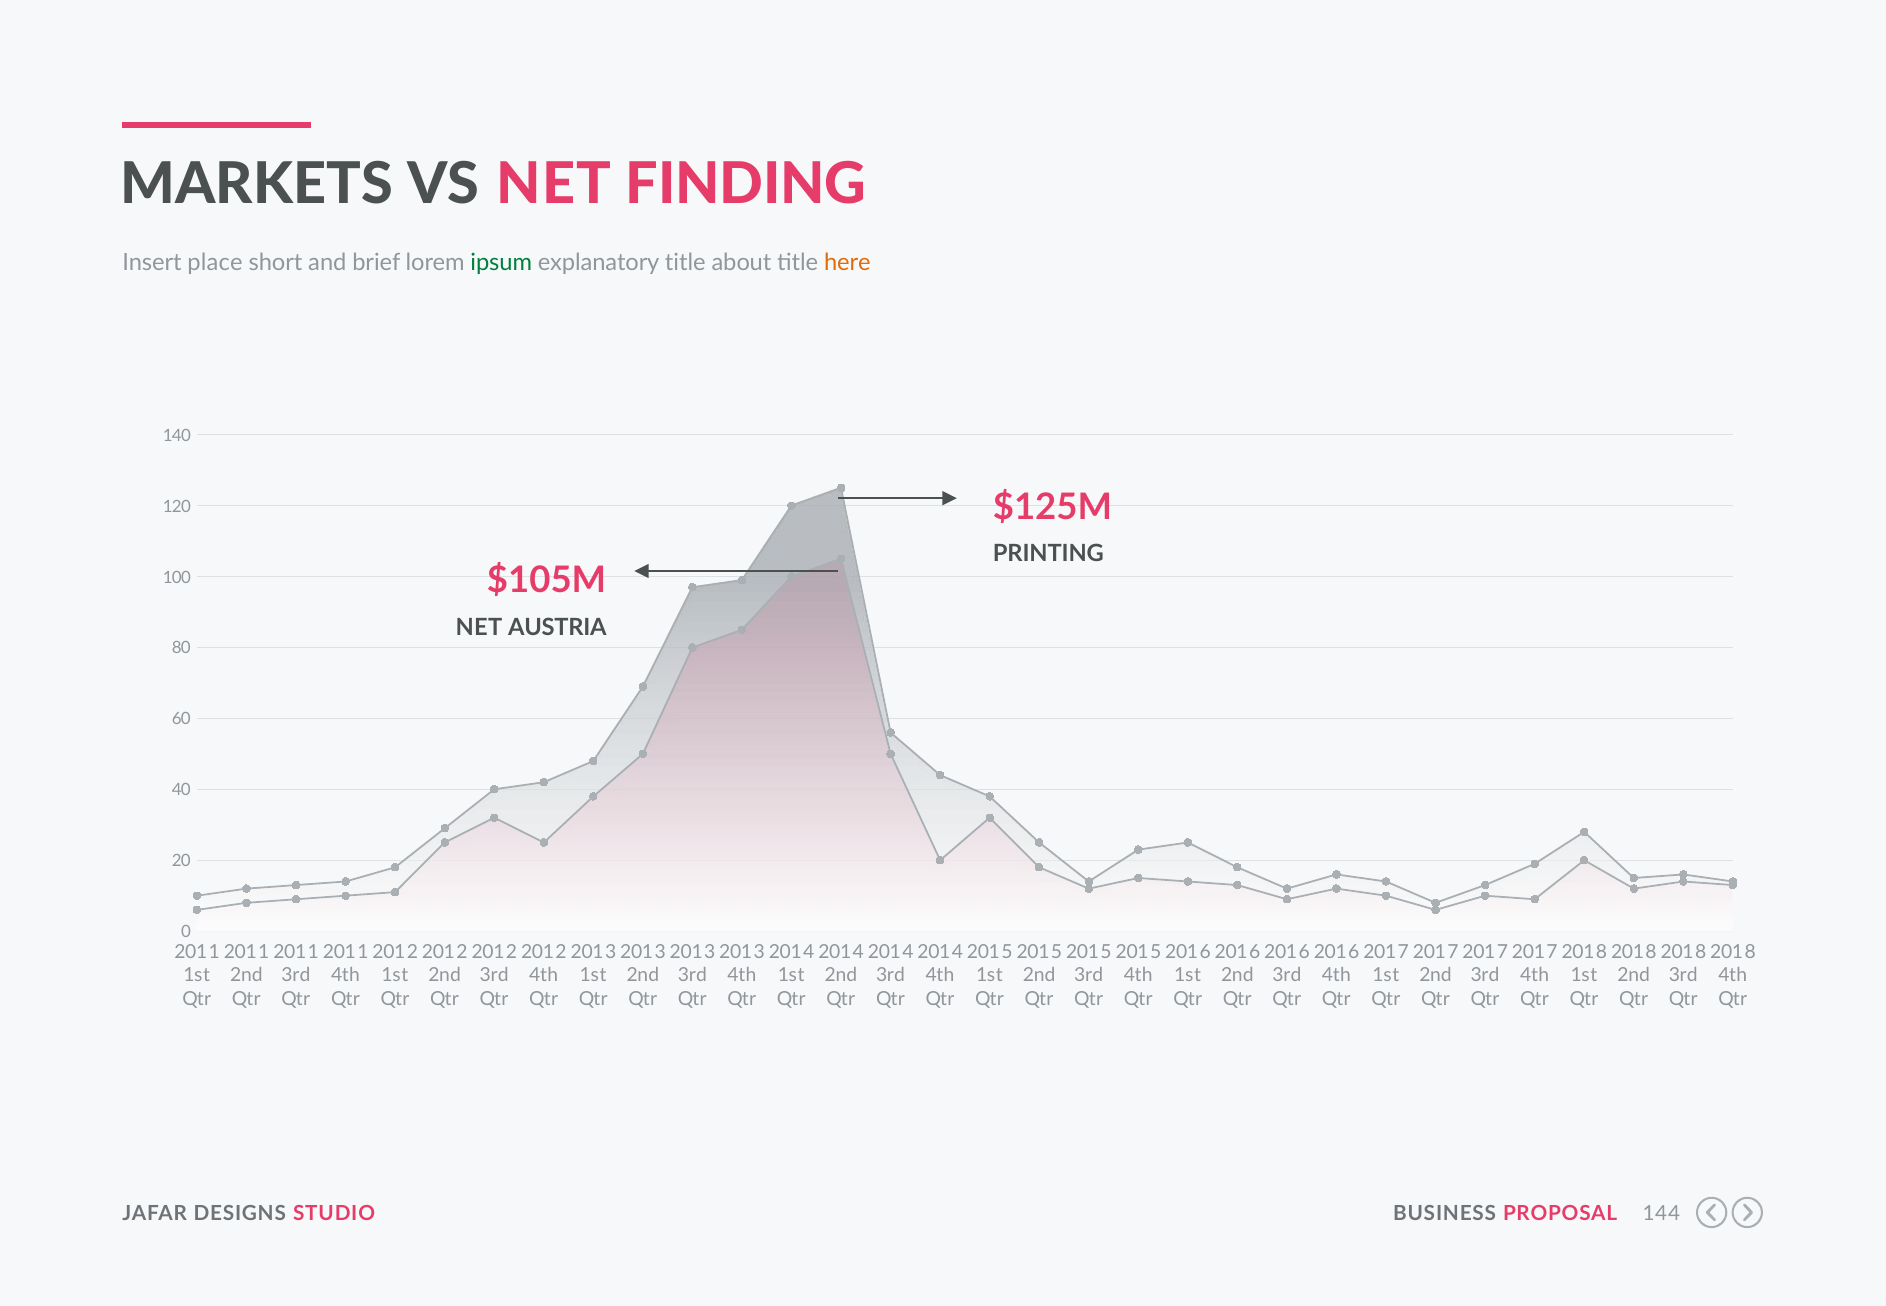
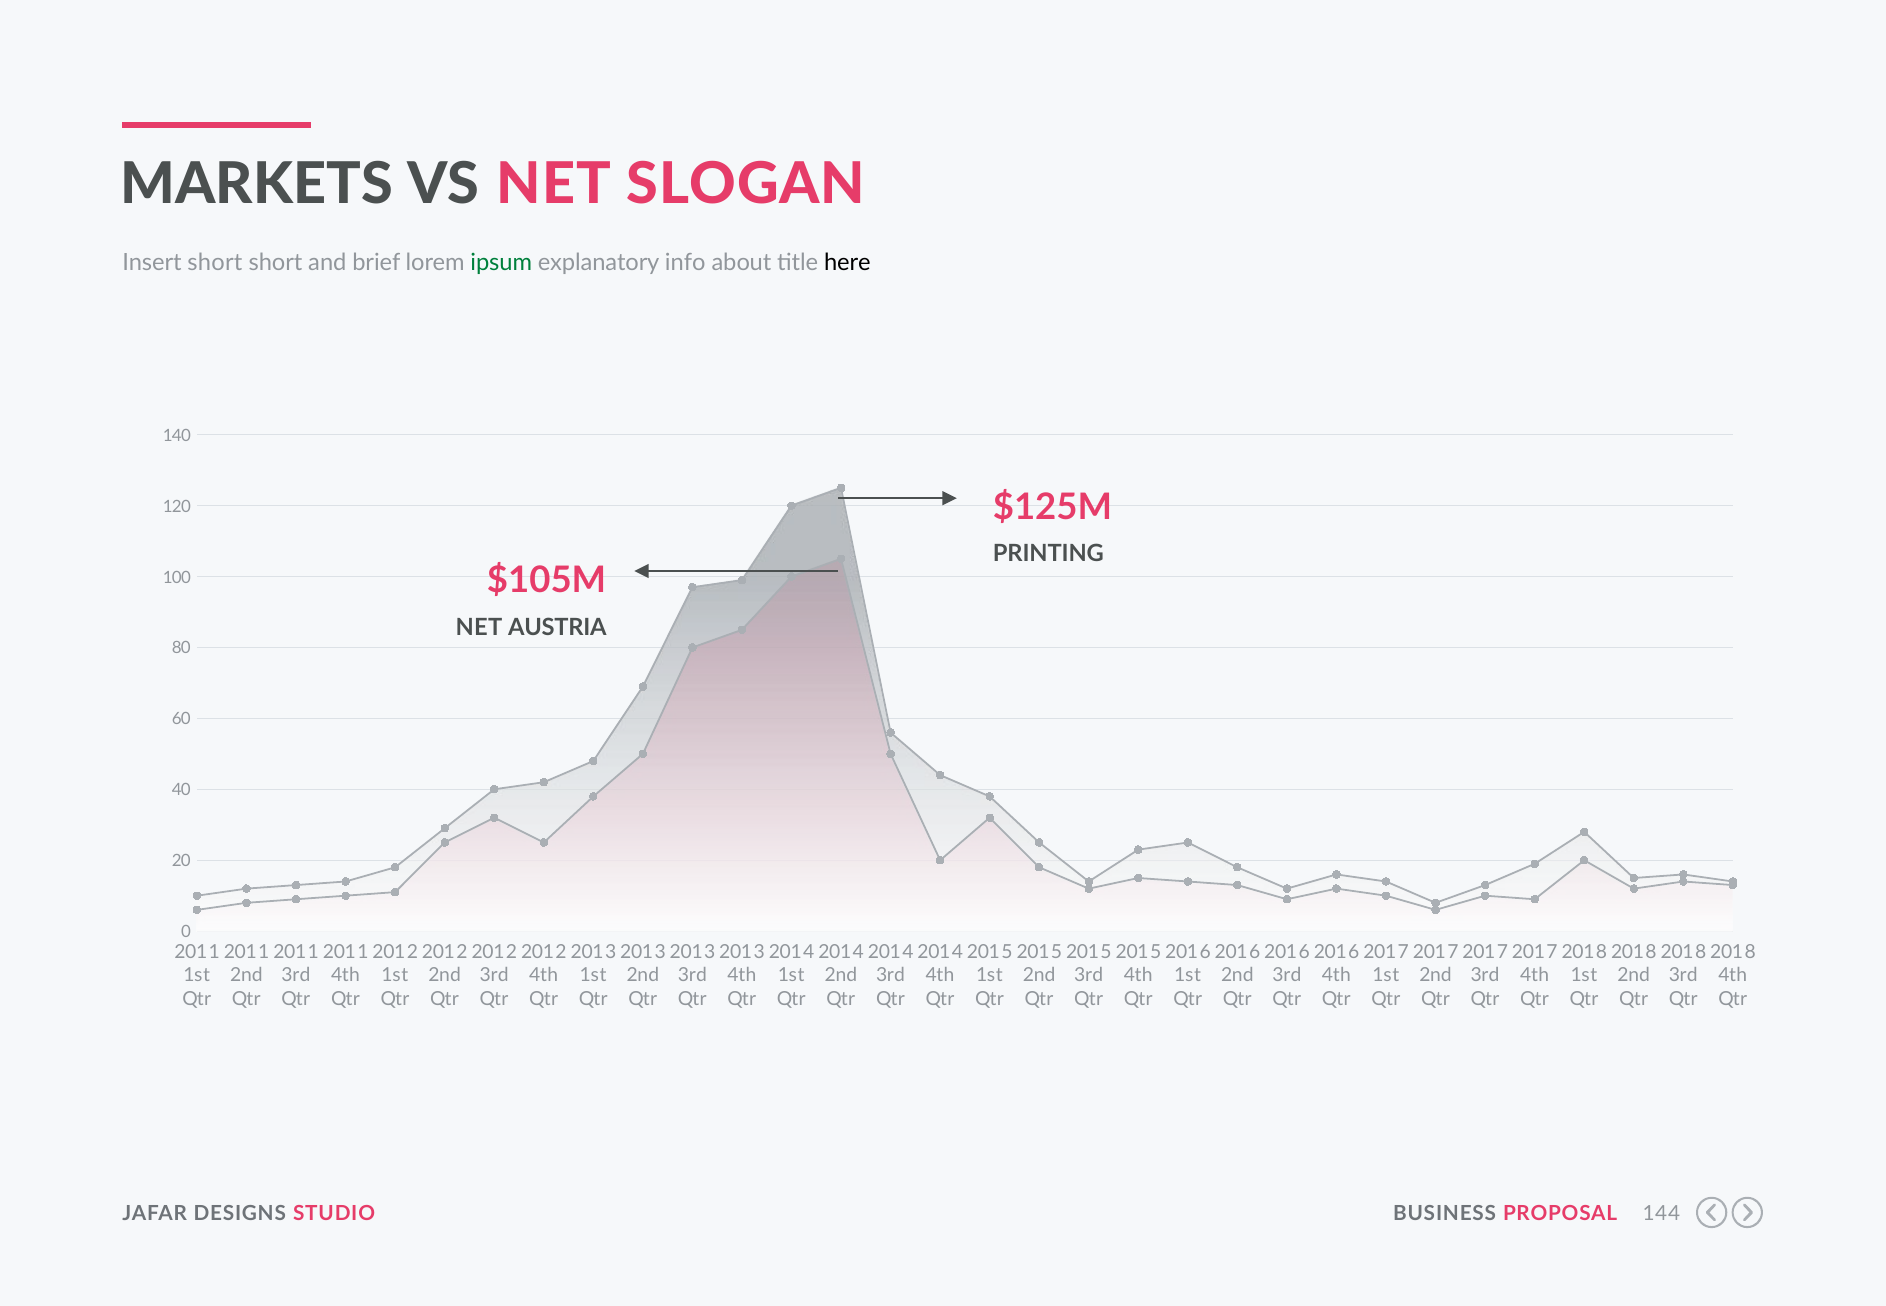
FINDING: FINDING -> SLOGAN
Insert place: place -> short
explanatory title: title -> info
here colour: orange -> black
